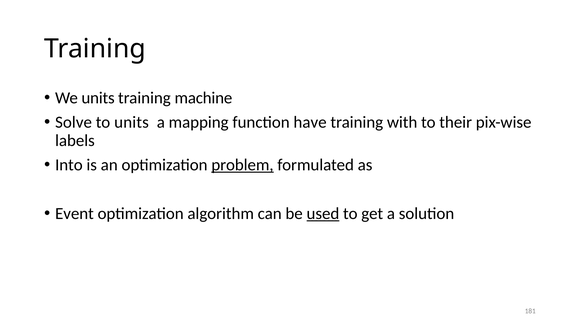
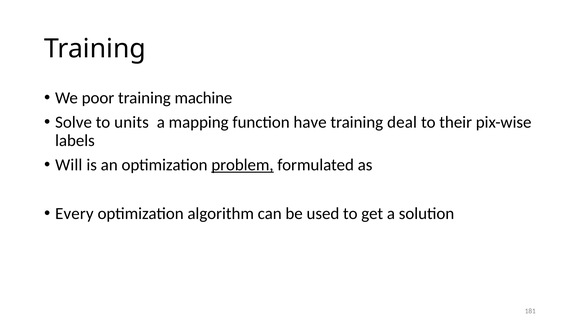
We units: units -> poor
with: with -> deal
Into: Into -> Will
Event: Event -> Every
used underline: present -> none
